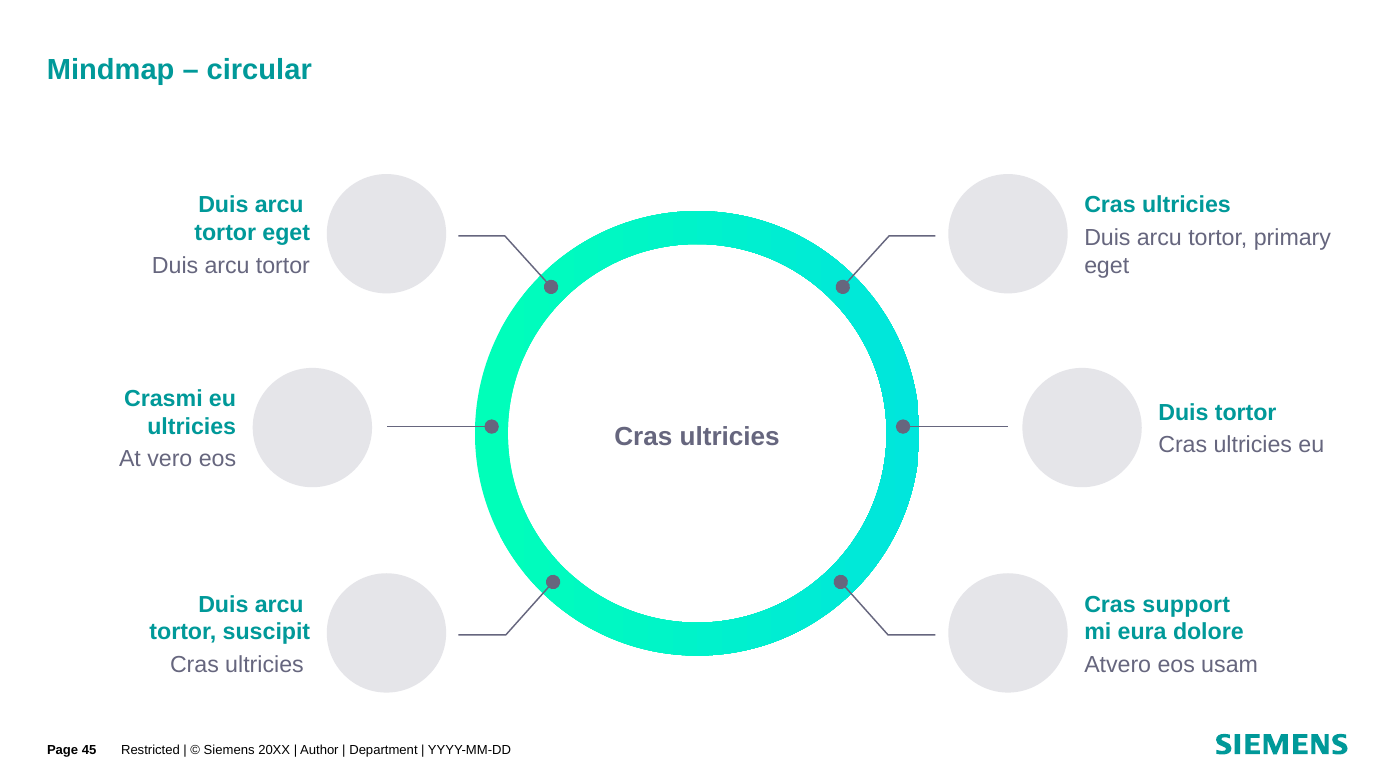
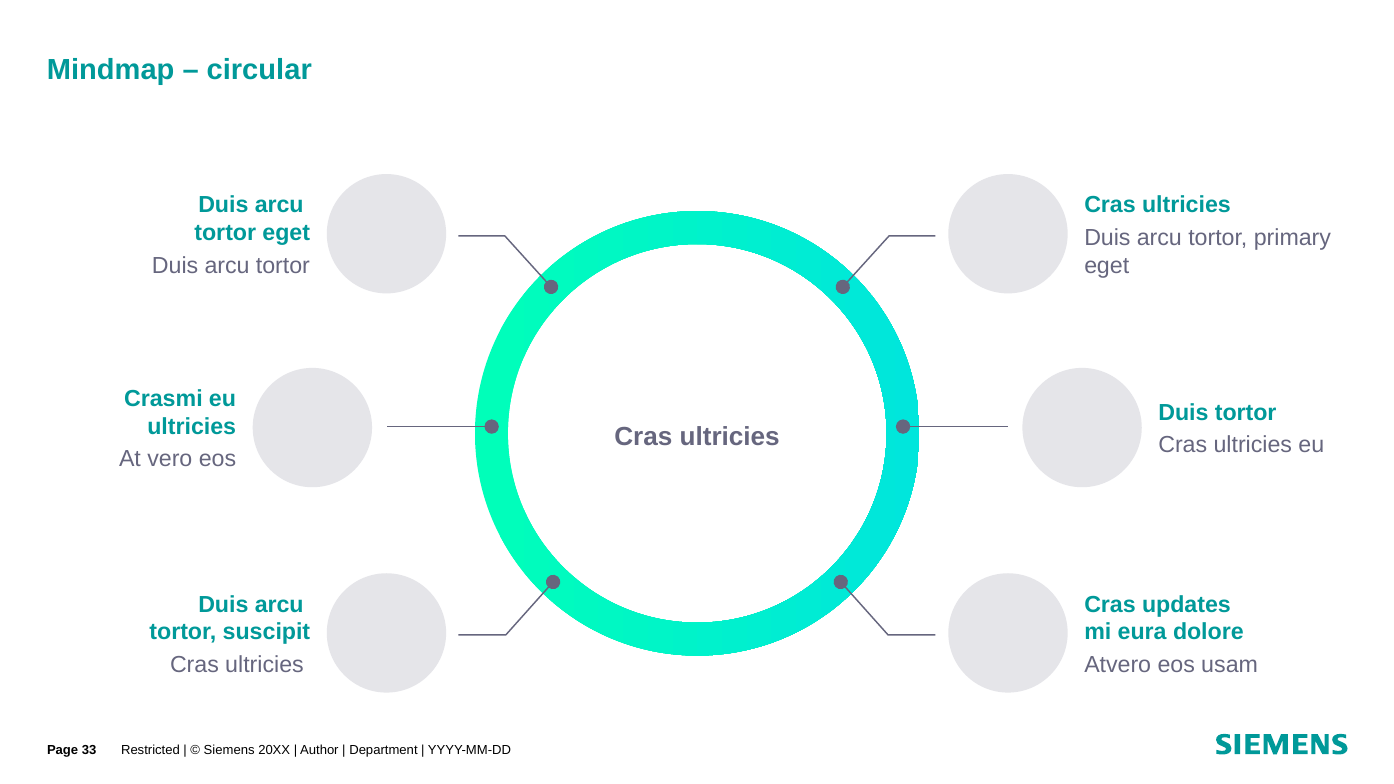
support: support -> updates
45: 45 -> 33
